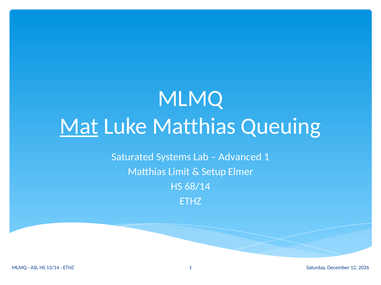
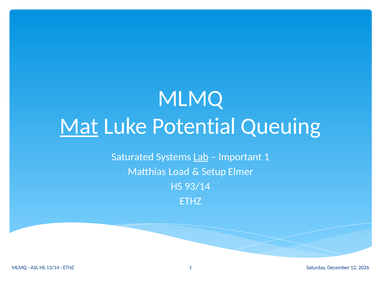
Luke Matthias: Matthias -> Potential
Lab underline: none -> present
Advanced: Advanced -> Important
Limit: Limit -> Load
68/14: 68/14 -> 93/14
